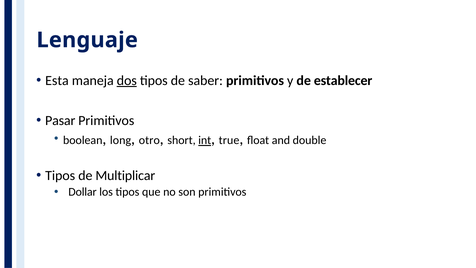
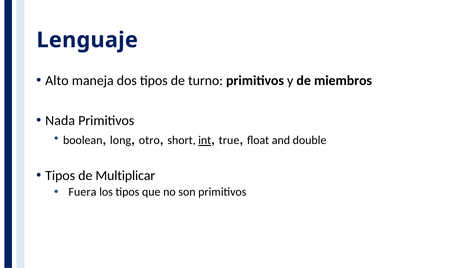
Esta: Esta -> Alto
dos underline: present -> none
saber: saber -> turno
establecer: establecer -> miembros
Pasar: Pasar -> Nada
Dollar: Dollar -> Fuera
